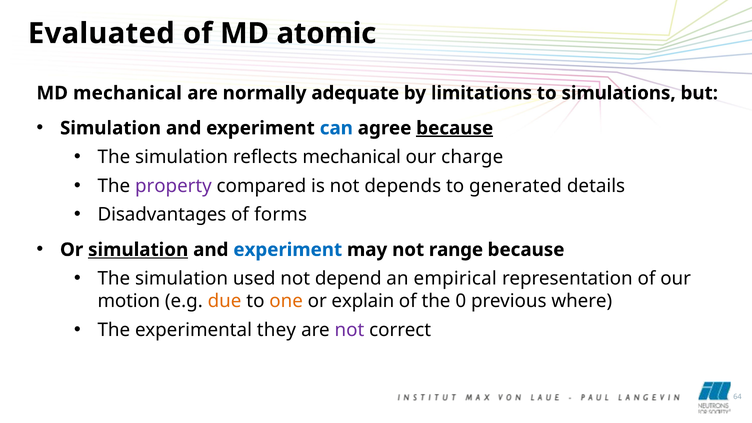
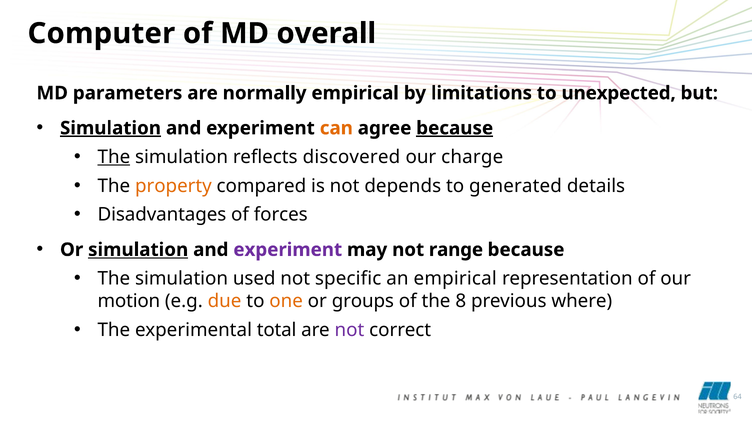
Evaluated: Evaluated -> Computer
atomic: atomic -> overall
MD mechanical: mechanical -> parameters
normally adequate: adequate -> empirical
simulations: simulations -> unexpected
Simulation at (111, 128) underline: none -> present
can colour: blue -> orange
The at (114, 157) underline: none -> present
reflects mechanical: mechanical -> discovered
property colour: purple -> orange
forms: forms -> forces
experiment at (288, 250) colour: blue -> purple
depend: depend -> specific
explain: explain -> groups
0: 0 -> 8
they: they -> total
